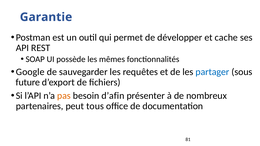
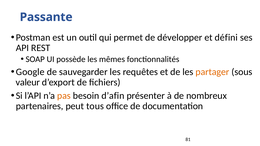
Garantie: Garantie -> Passante
cache: cache -> défini
partager colour: blue -> orange
future: future -> valeur
